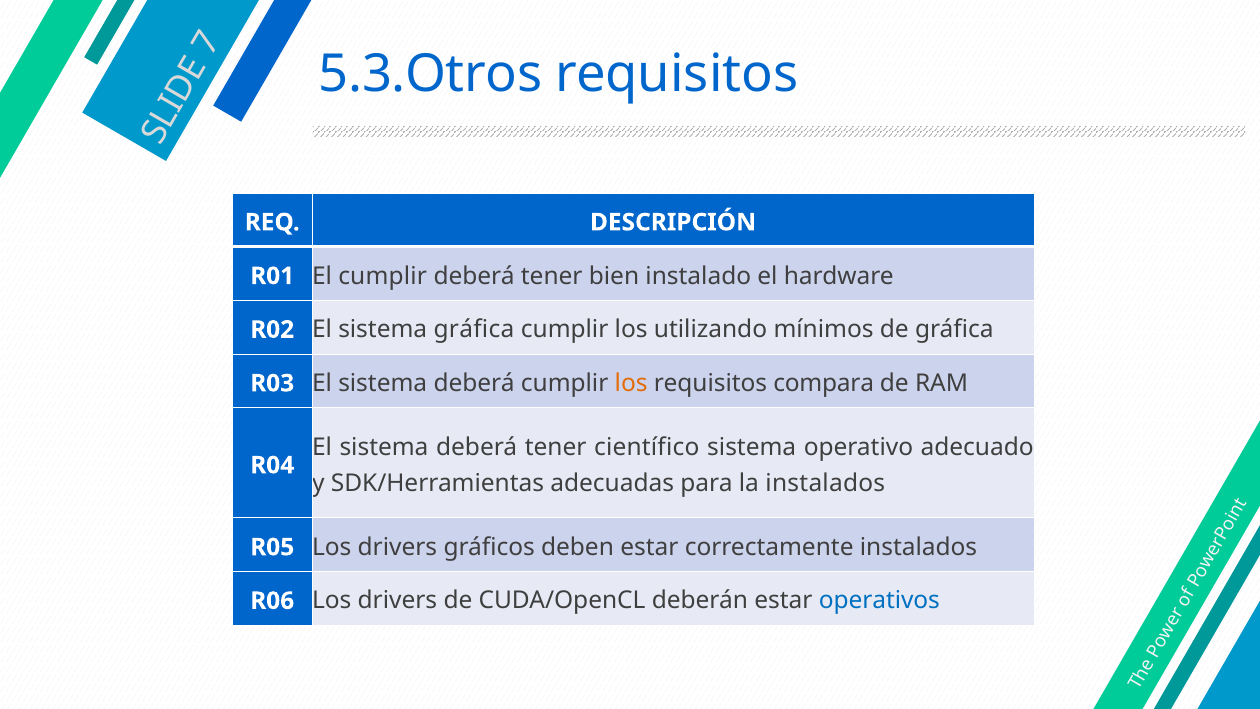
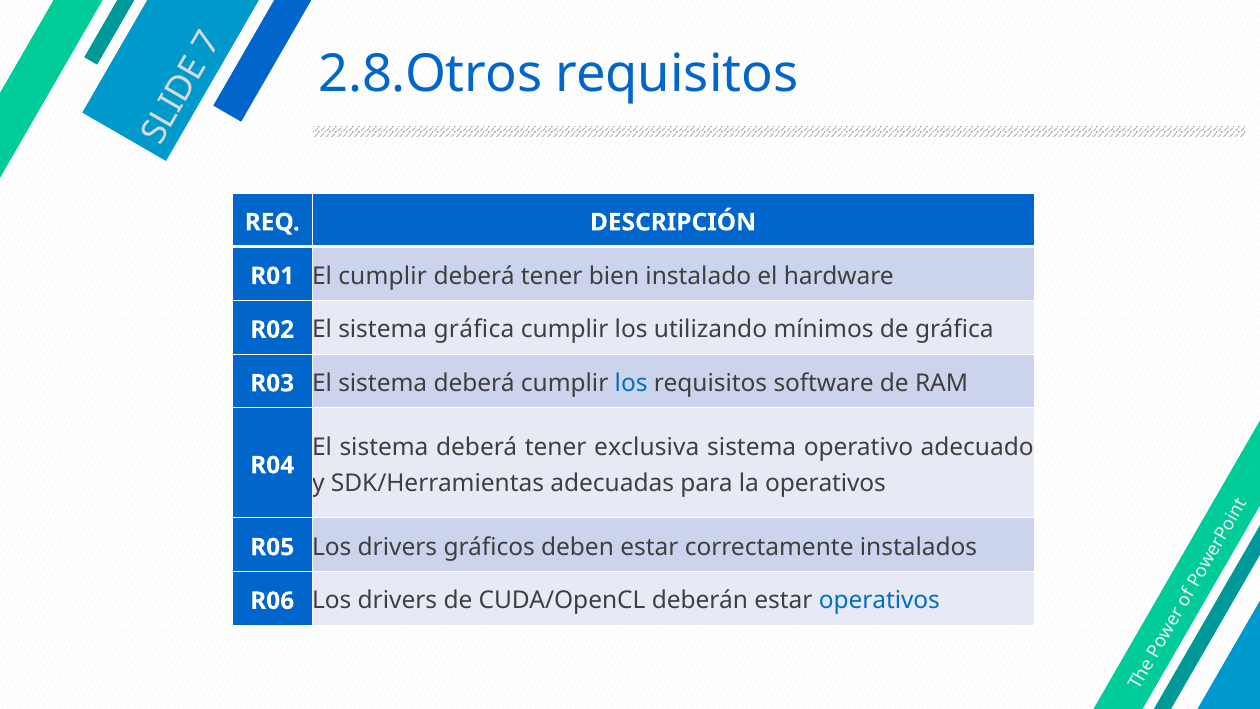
5.3.Otros: 5.3.Otros -> 2.8.Otros
los at (631, 383) colour: orange -> blue
compara: compara -> software
científico: científico -> exclusiva
la instalados: instalados -> operativos
